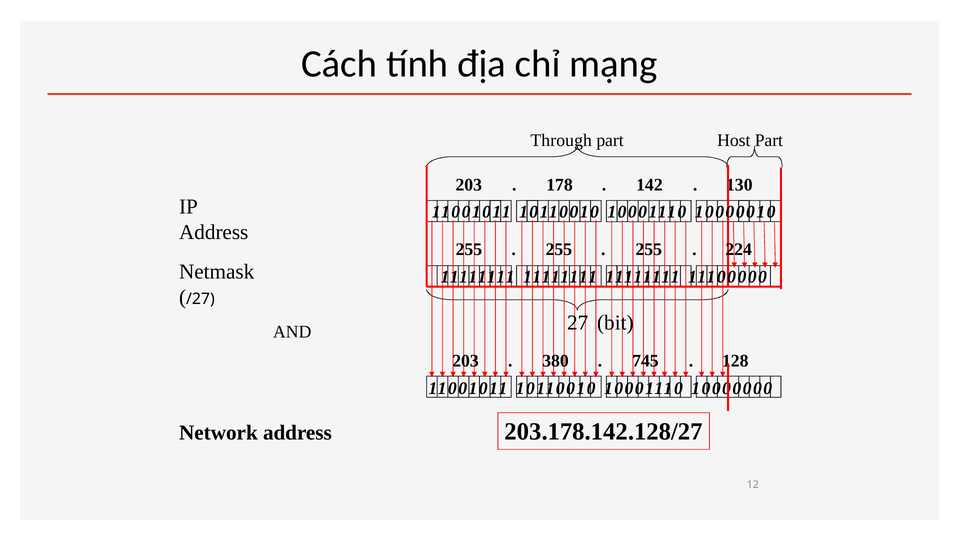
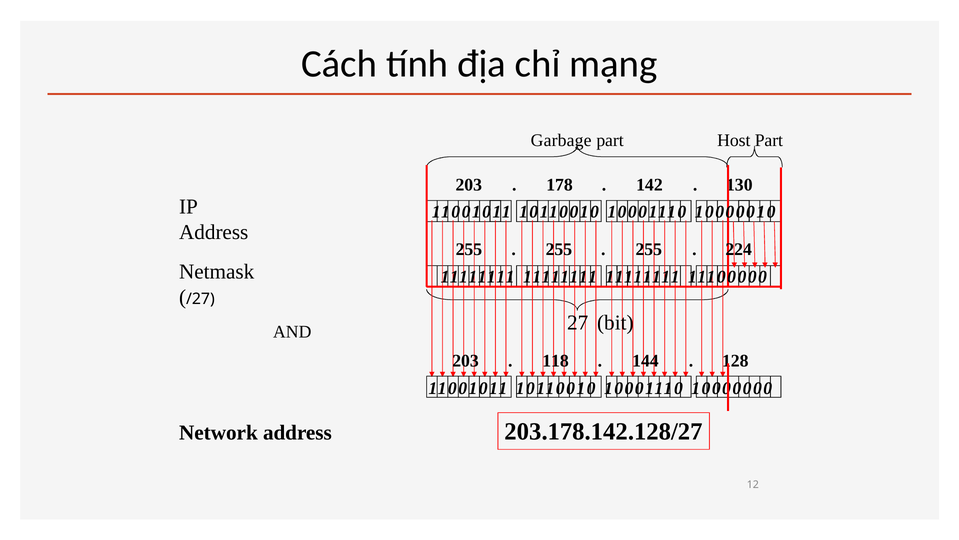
Through: Through -> Garbage
380: 380 -> 118
745: 745 -> 144
